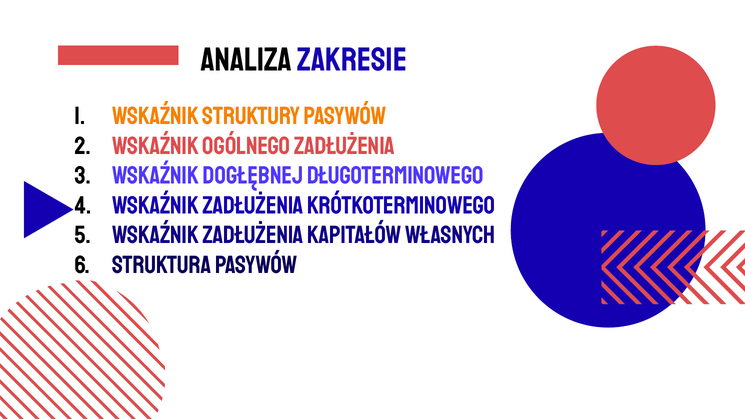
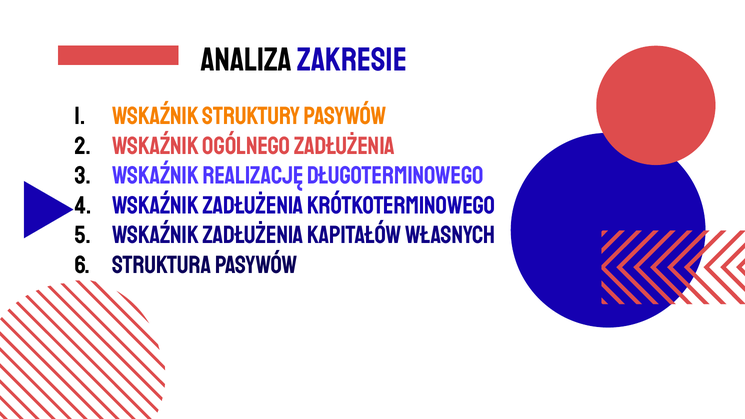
DOGŁĘBNEJ: DOGŁĘBNEJ -> REALIZACJĘ
